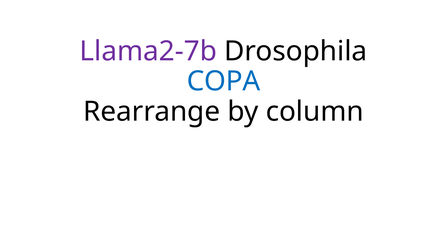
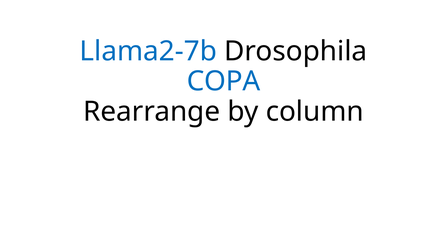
Llama2-7b colour: purple -> blue
